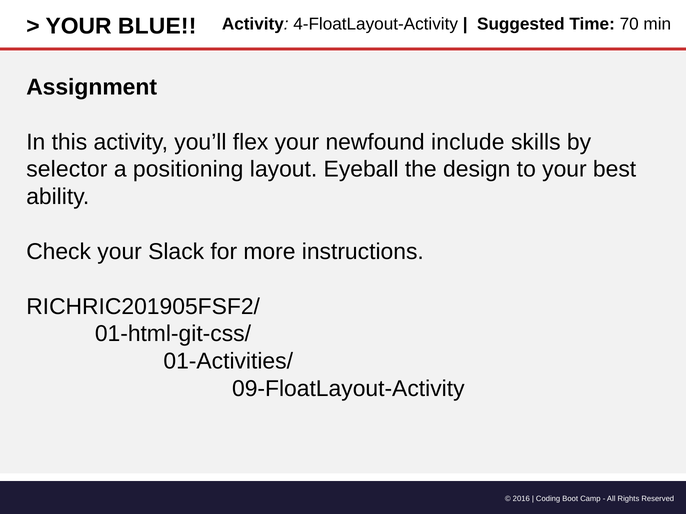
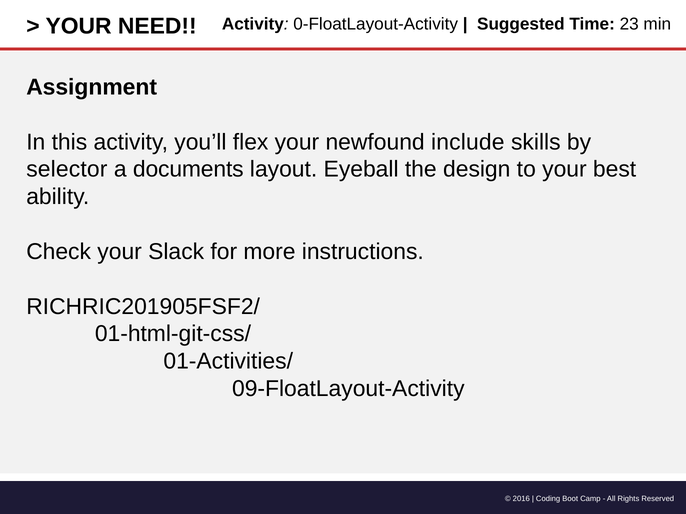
BLUE: BLUE -> NEED
4-FloatLayout-Activity: 4-FloatLayout-Activity -> 0-FloatLayout-Activity
70: 70 -> 23
positioning: positioning -> documents
